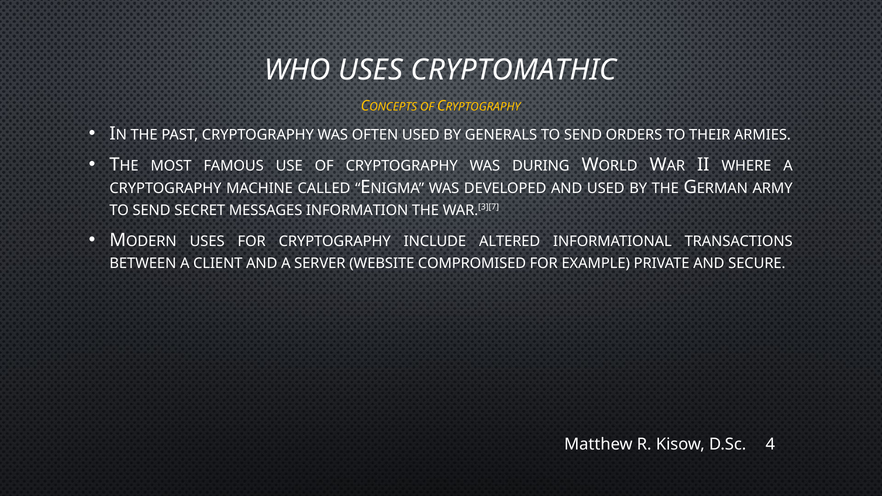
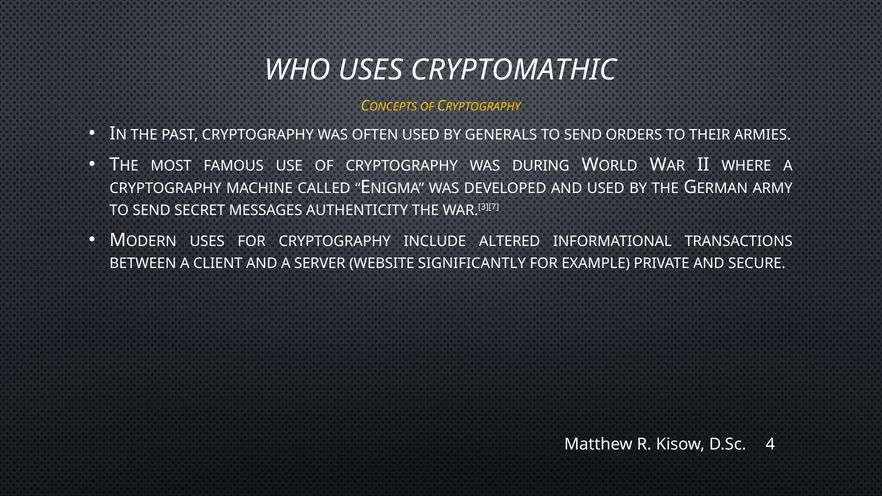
INFORMATION: INFORMATION -> AUTHENTICITY
COMPROMISED: COMPROMISED -> SIGNIFICANTLY
